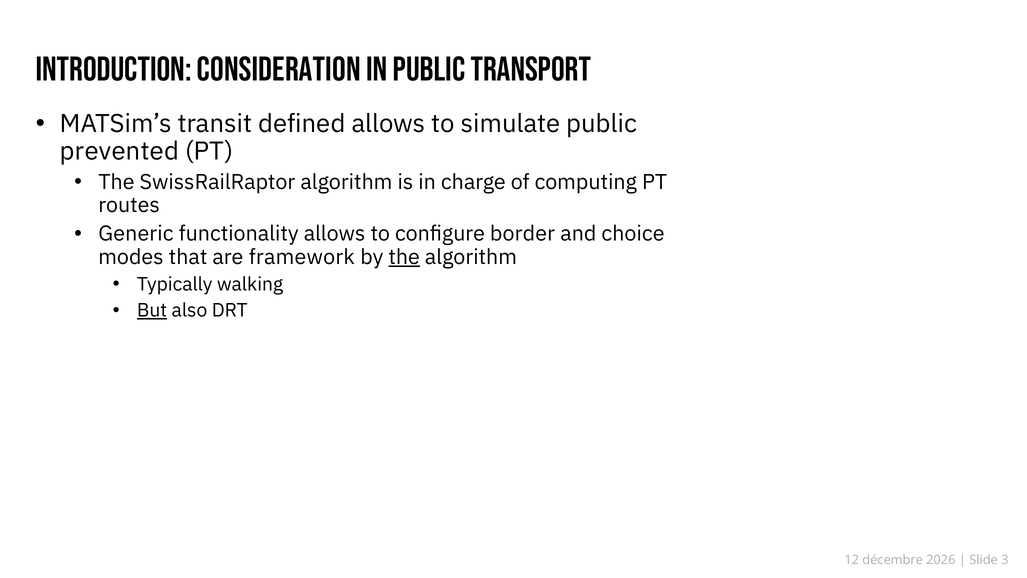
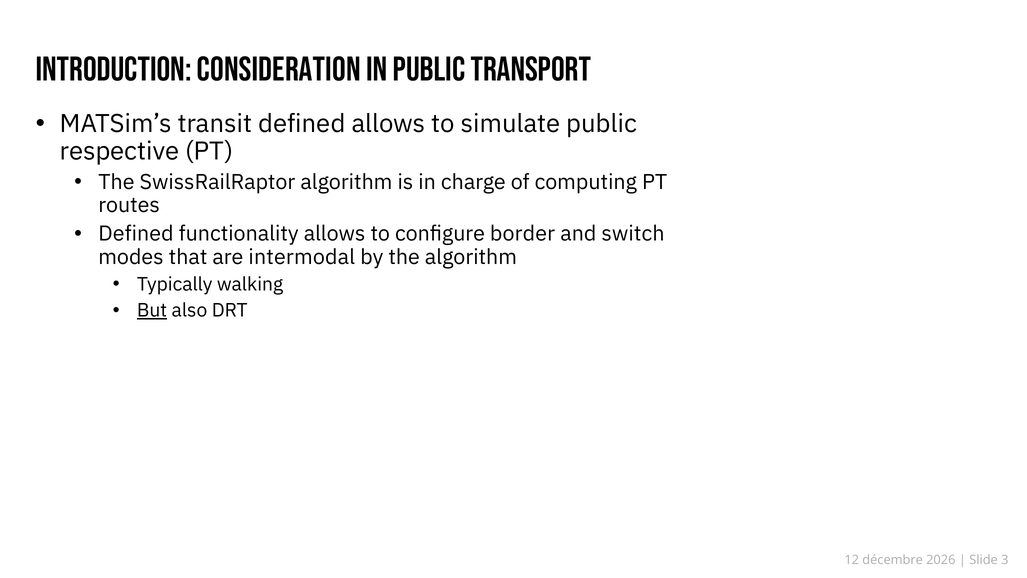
prevented: prevented -> respective
Generic at (136, 234): Generic -> Defined
choice: choice -> switch
framework: framework -> intermodal
the at (404, 257) underline: present -> none
